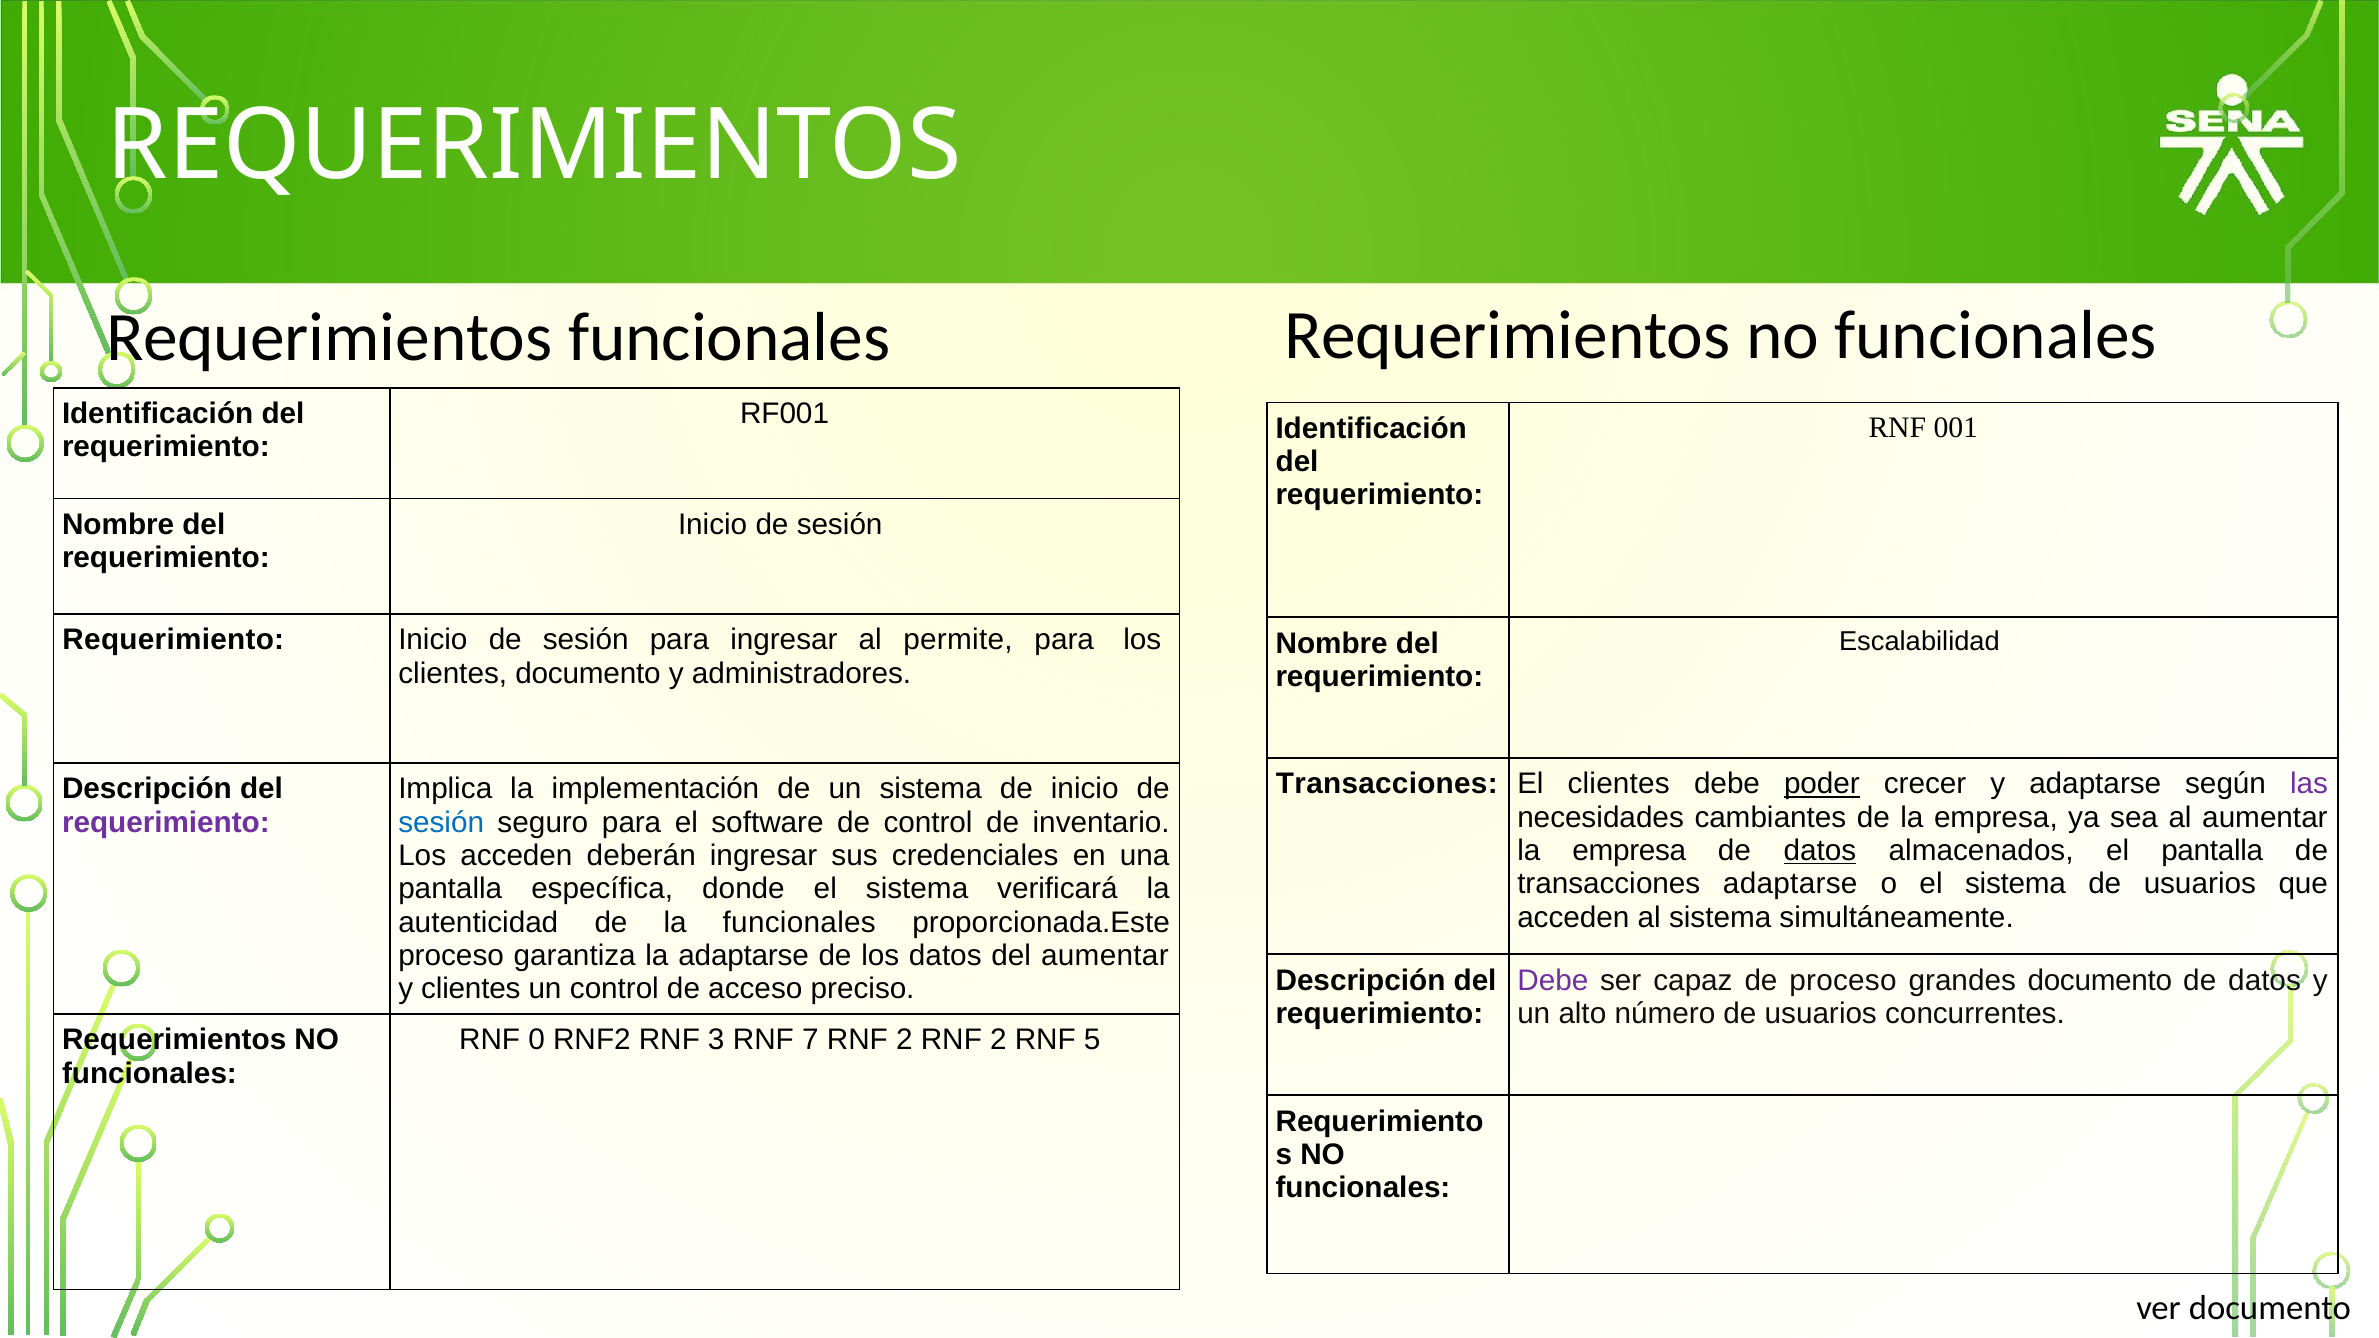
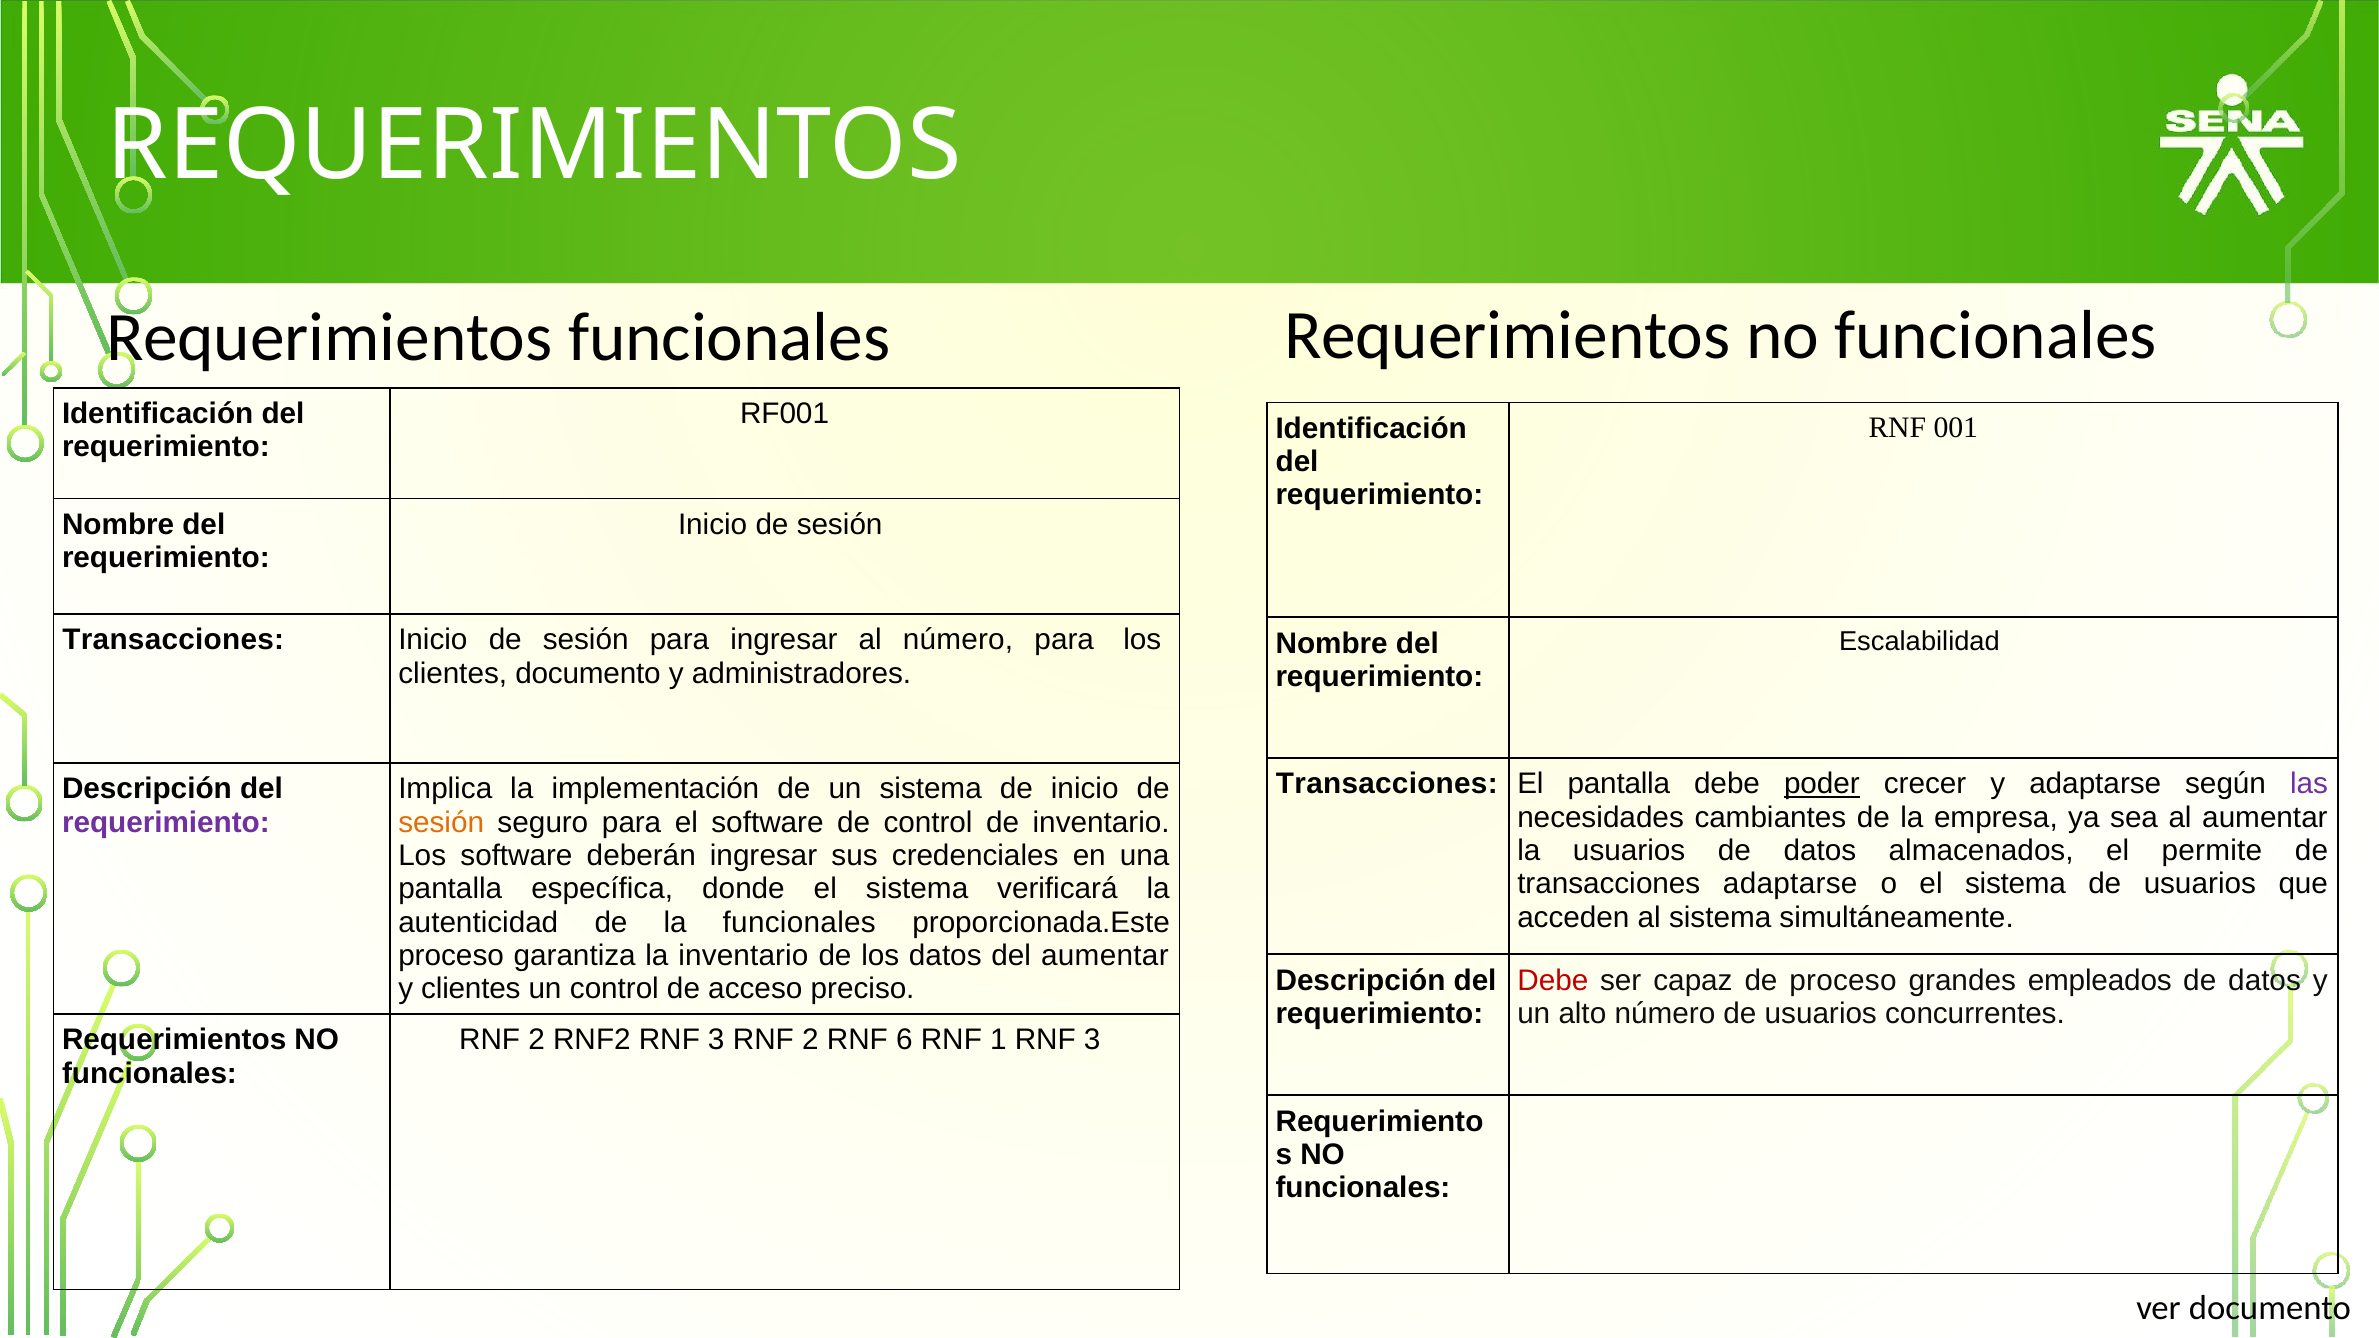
Requerimiento at (173, 640): Requerimiento -> Transacciones
al permite: permite -> número
El clientes: clientes -> pantalla
sesión at (441, 822) colour: blue -> orange
empresa at (1629, 851): empresa -> usuarios
datos at (1820, 851) underline: present -> none
el pantalla: pantalla -> permite
Los acceden: acceden -> software
la adaptarse: adaptarse -> inventario
Debe at (1553, 981) colour: purple -> red
grandes documento: documento -> empleados
0 at (537, 1040): 0 -> 2
3 RNF 7: 7 -> 2
2 at (904, 1040): 2 -> 6
2 at (998, 1040): 2 -> 1
5 at (1092, 1040): 5 -> 3
